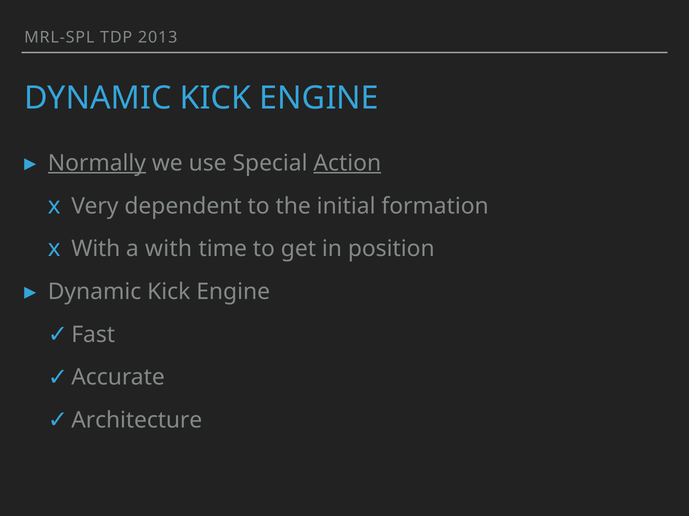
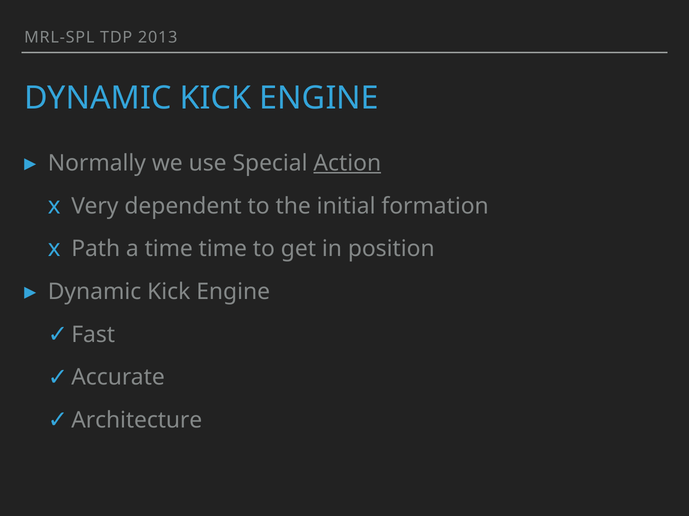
Normally underline: present -> none
With at (96, 249): With -> Path
a with: with -> time
